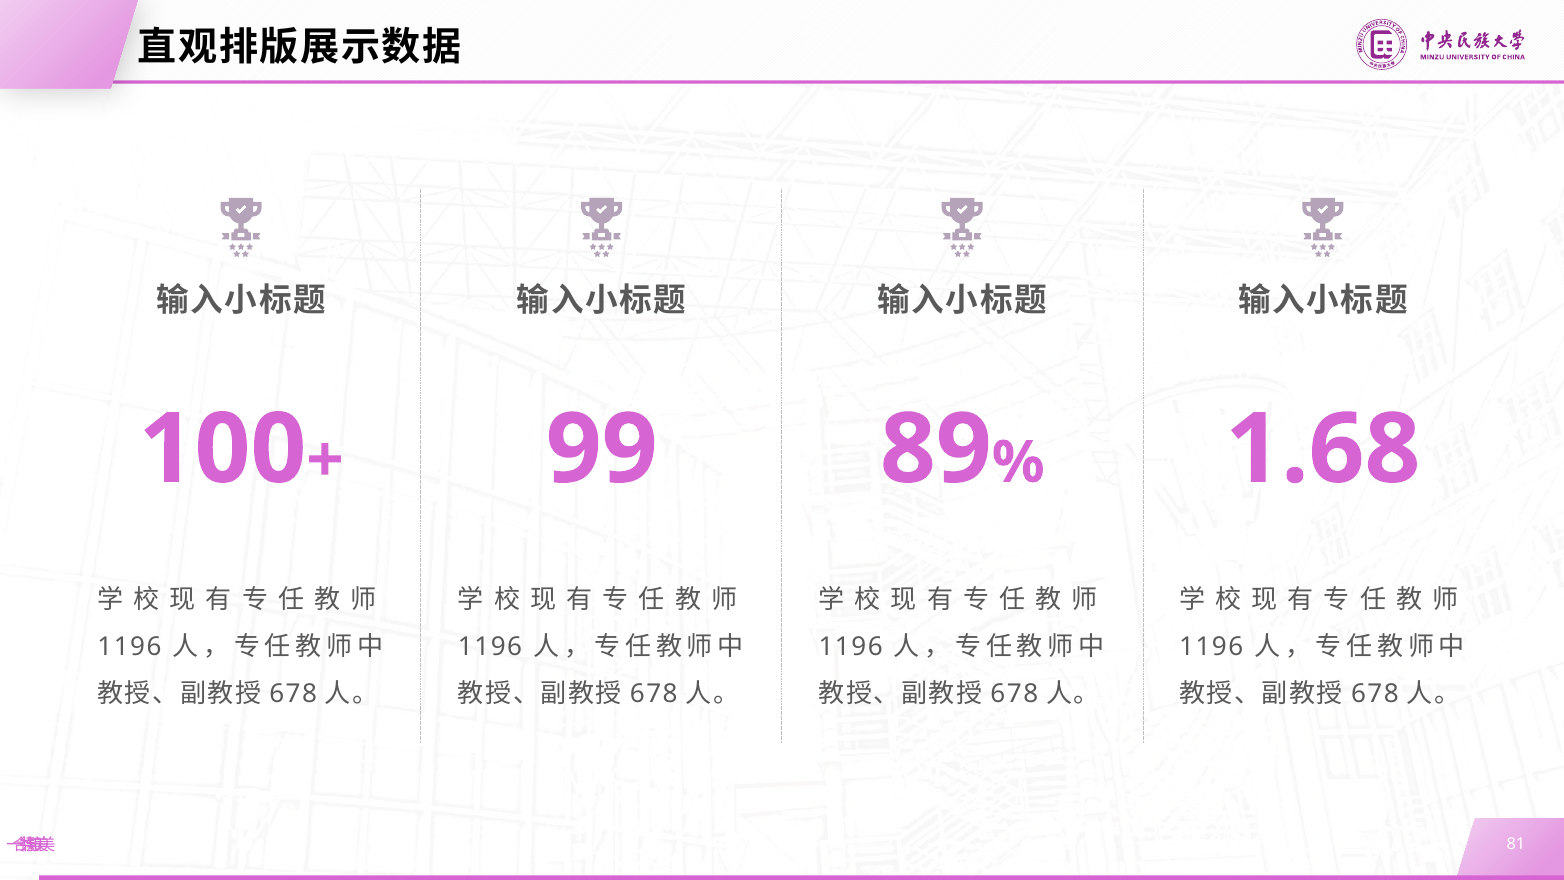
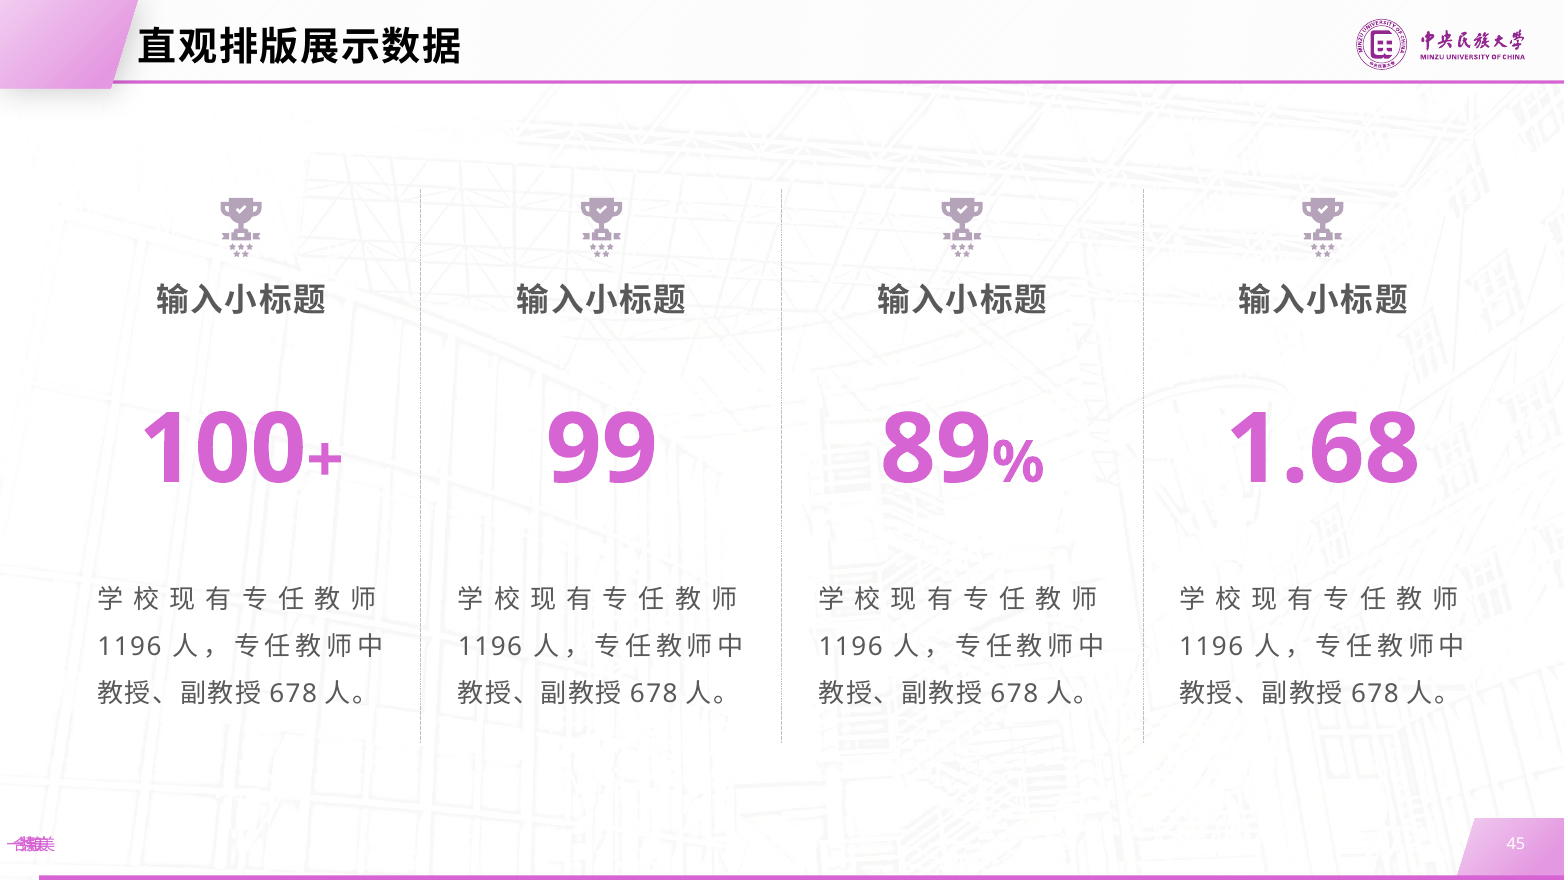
81: 81 -> 45
